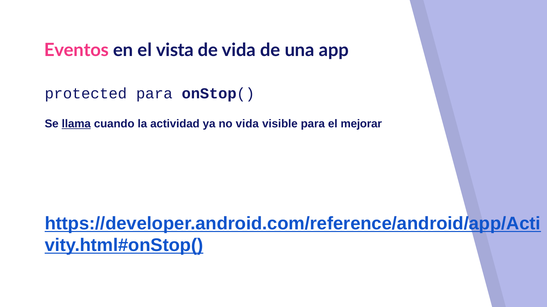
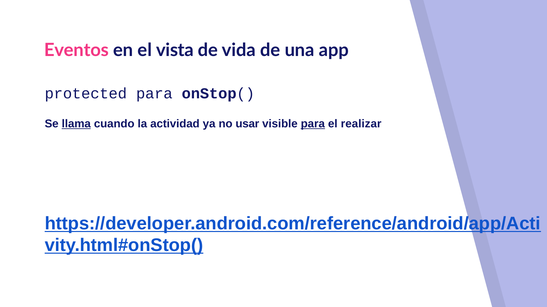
no vida: vida -> usar
para at (313, 124) underline: none -> present
mejorar: mejorar -> realizar
